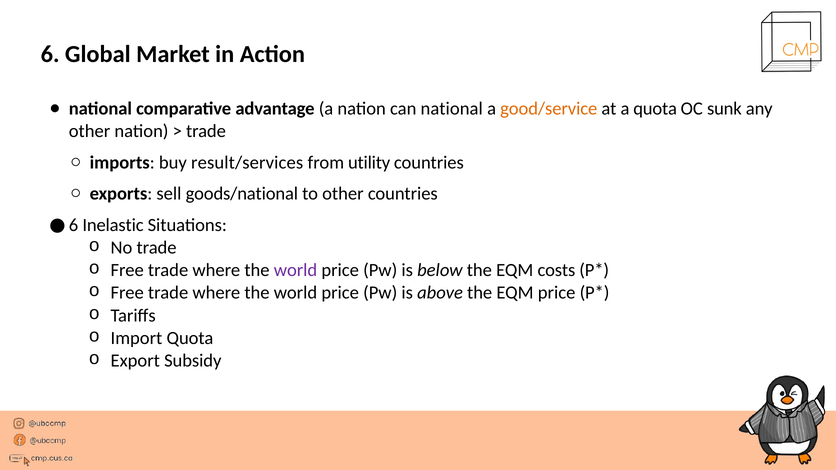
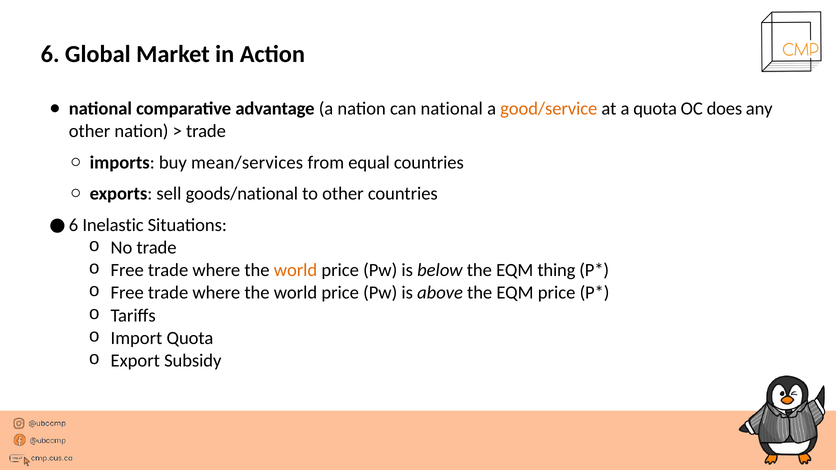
sunk: sunk -> does
result/services: result/services -> mean/services
utility: utility -> equal
world at (296, 270) colour: purple -> orange
costs: costs -> thing
